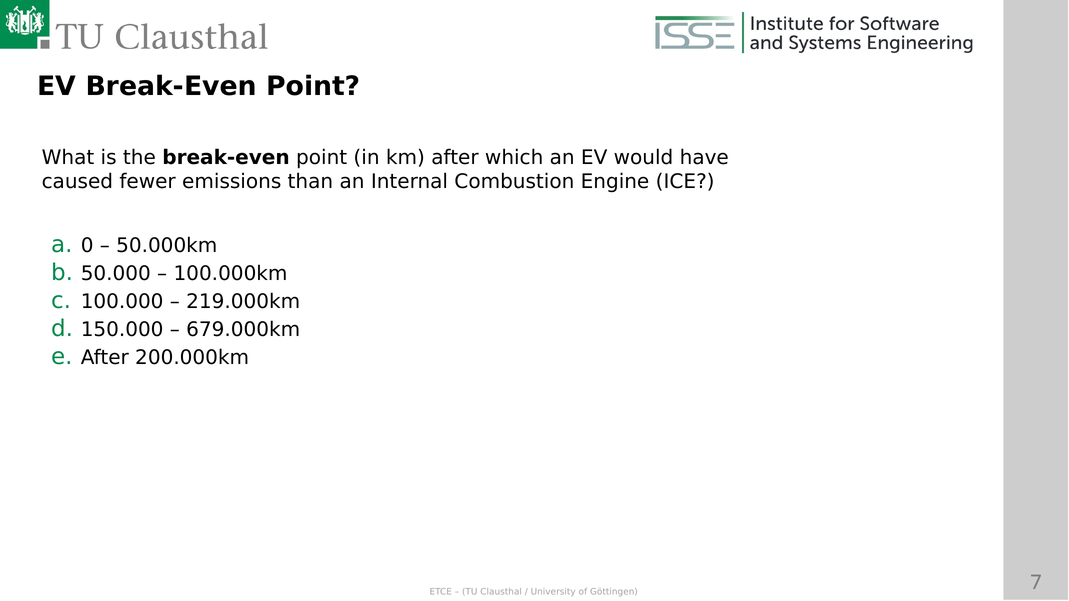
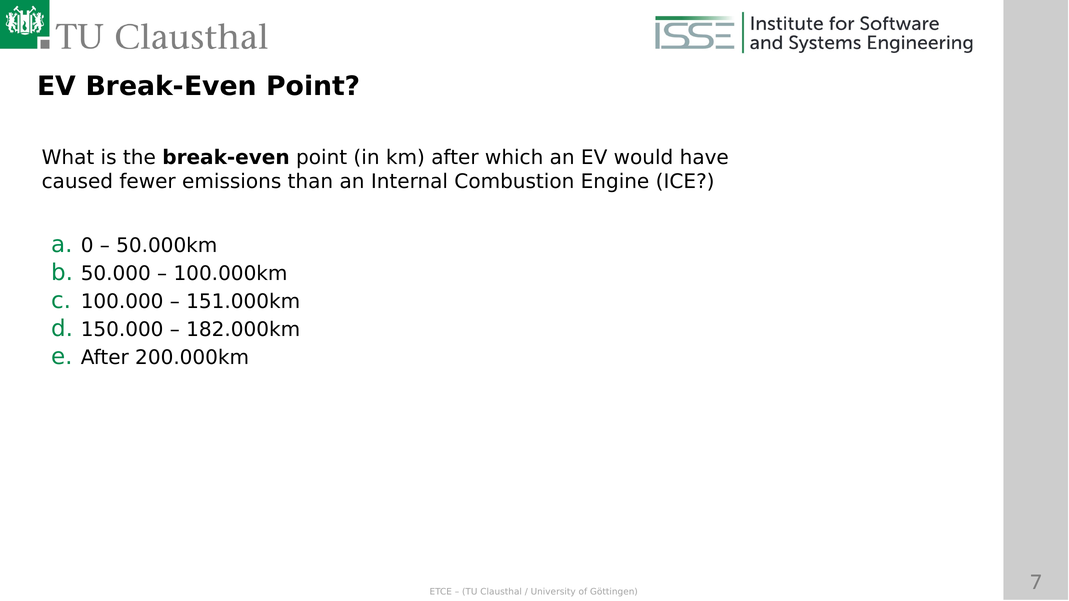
219.000km: 219.000km -> 151.000km
679.000km: 679.000km -> 182.000km
